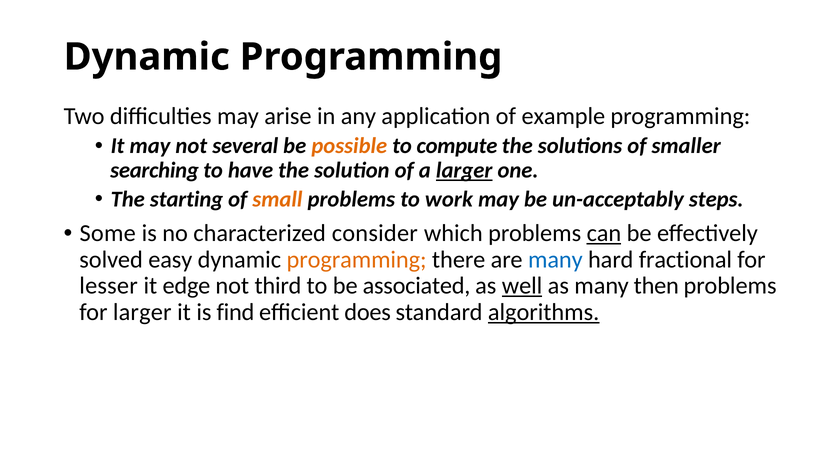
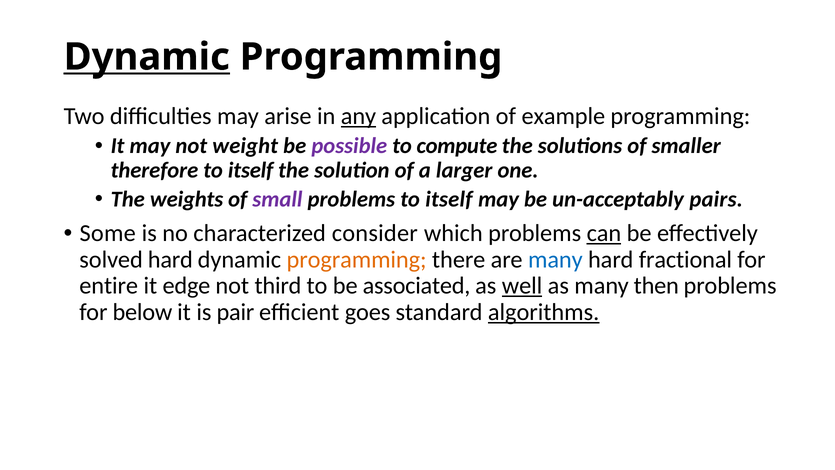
Dynamic at (147, 57) underline: none -> present
any underline: none -> present
several: several -> weight
possible colour: orange -> purple
searching: searching -> therefore
have at (251, 170): have -> itself
larger at (464, 170) underline: present -> none
starting: starting -> weights
small colour: orange -> purple
problems to work: work -> itself
steps: steps -> pairs
solved easy: easy -> hard
lesser: lesser -> entire
for larger: larger -> below
find: find -> pair
does: does -> goes
